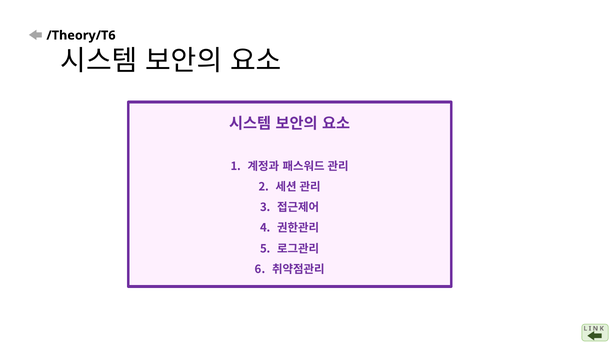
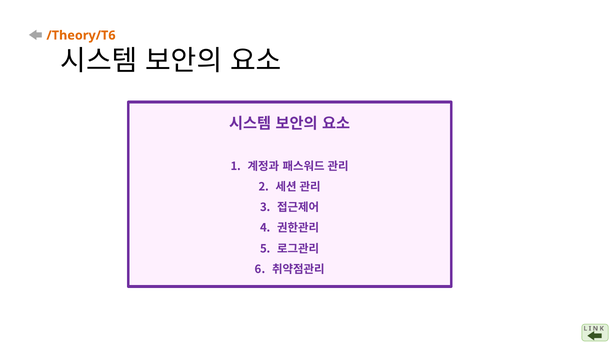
/Theory/T6 colour: black -> orange
